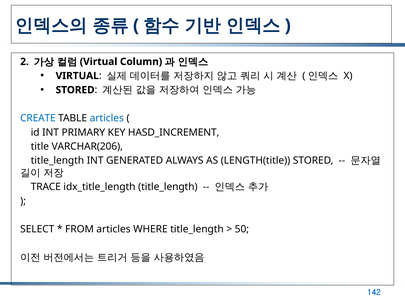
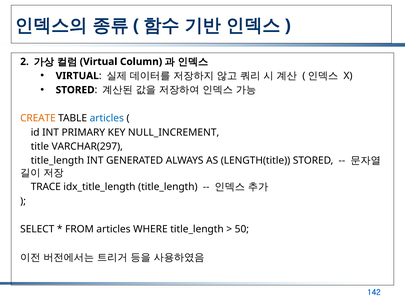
CREATE colour: blue -> orange
HASD_INCREMENT: HASD_INCREMENT -> NULL_INCREMENT
VARCHAR(206: VARCHAR(206 -> VARCHAR(297
